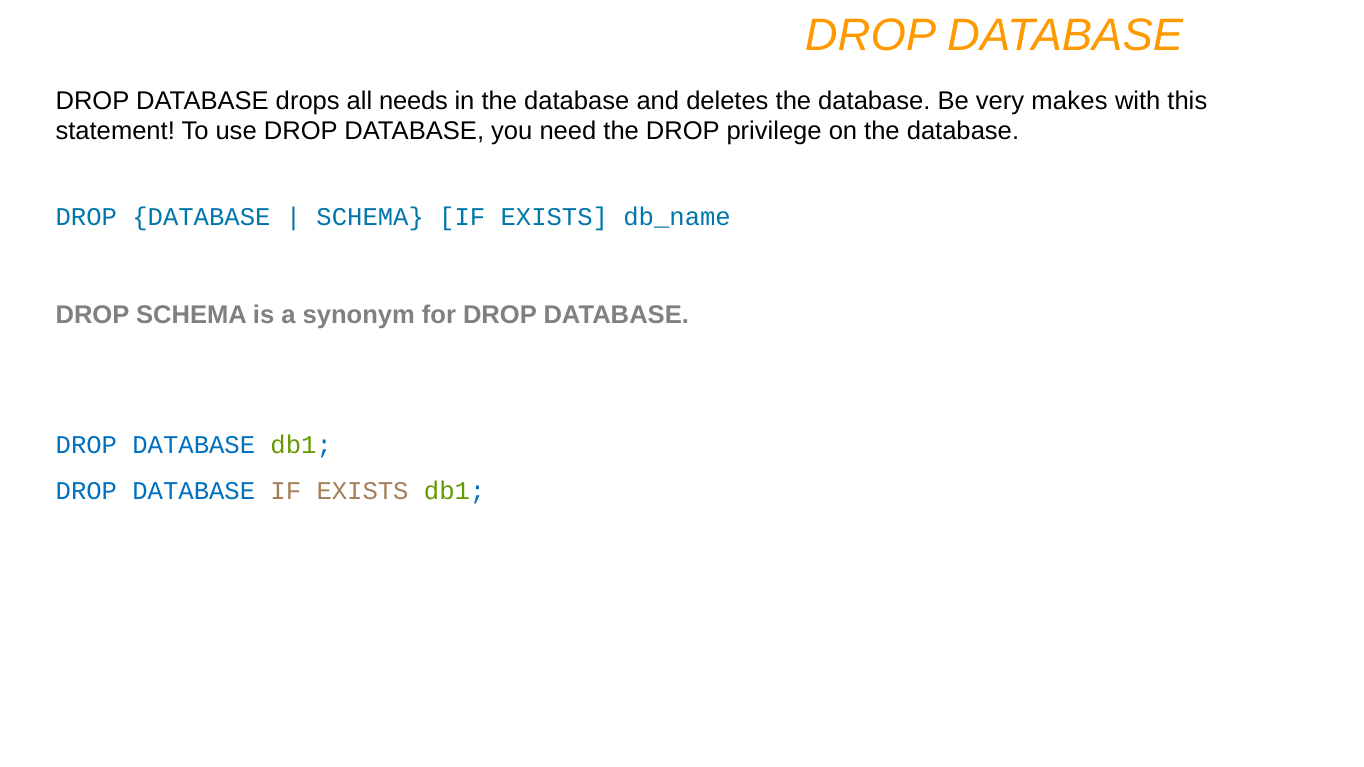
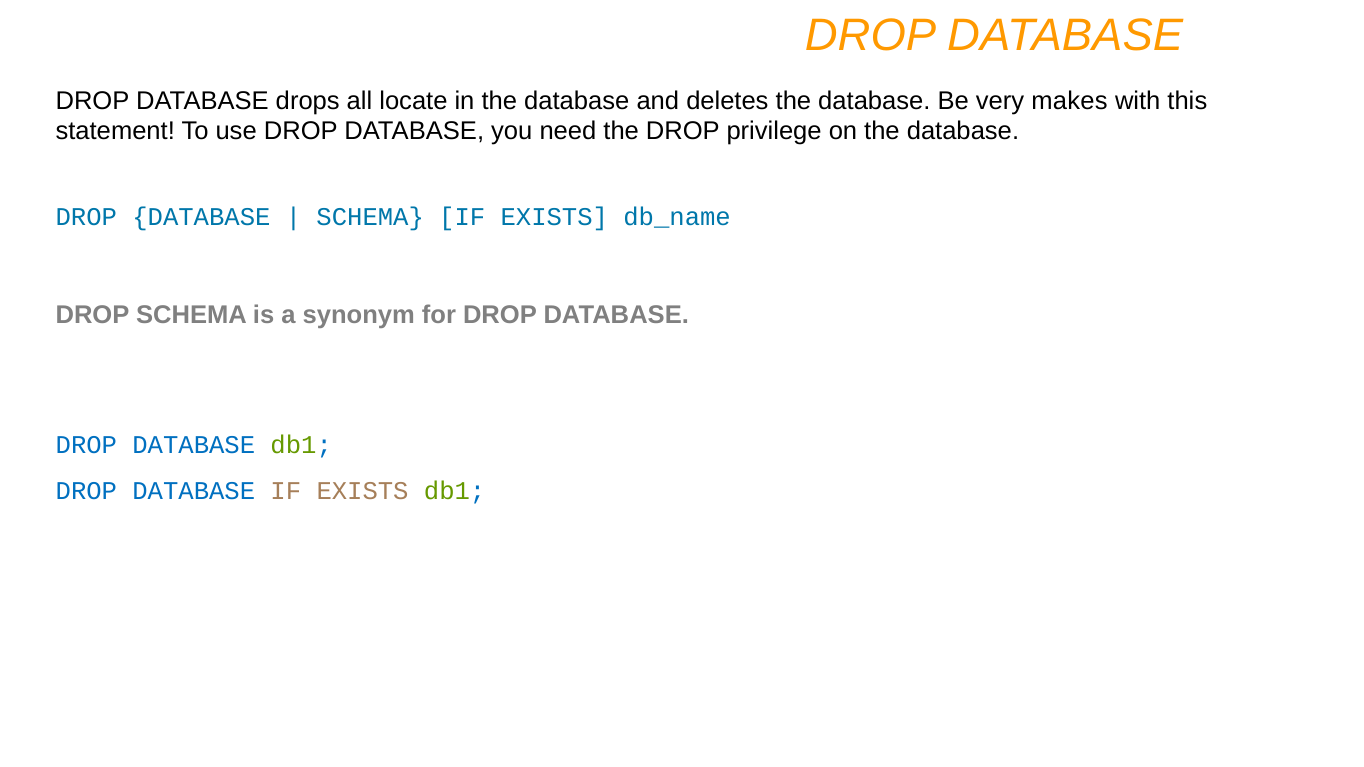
needs: needs -> locate
